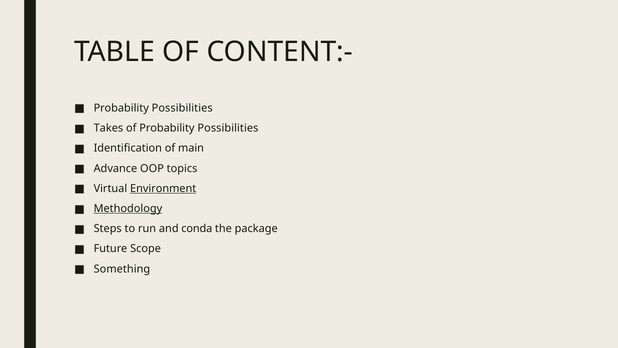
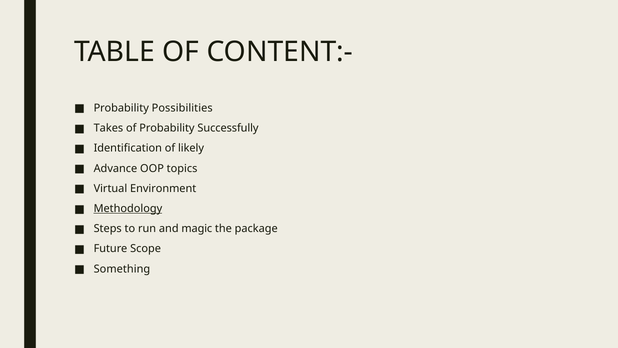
of Probability Possibilities: Possibilities -> Successfully
main: main -> likely
Environment underline: present -> none
conda: conda -> magic
